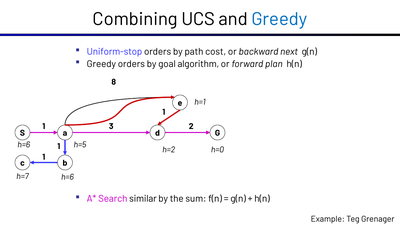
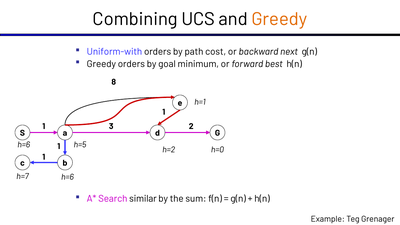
Greedy at (279, 19) colour: blue -> orange
Uniform-stop: Uniform-stop -> Uniform-with
algorithm: algorithm -> minimum
plan: plan -> best
